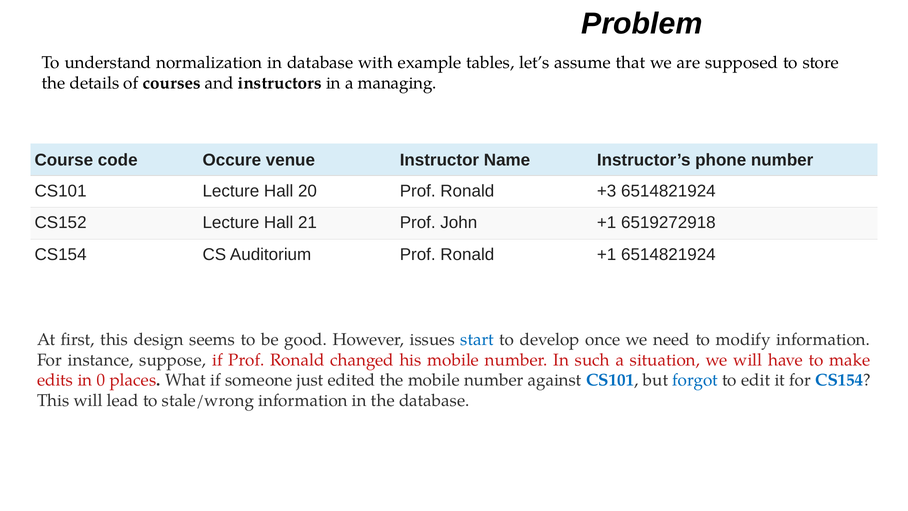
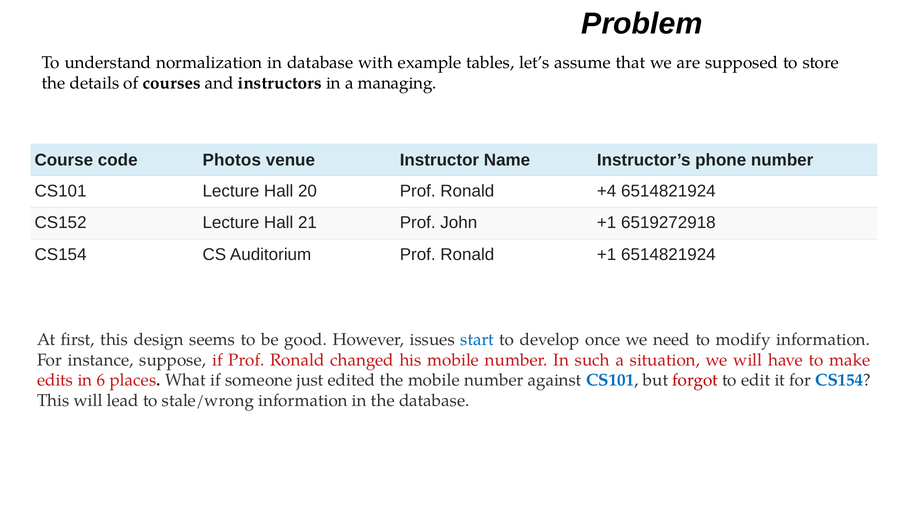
Occure: Occure -> Photos
+3: +3 -> +4
0: 0 -> 6
forgot colour: blue -> red
